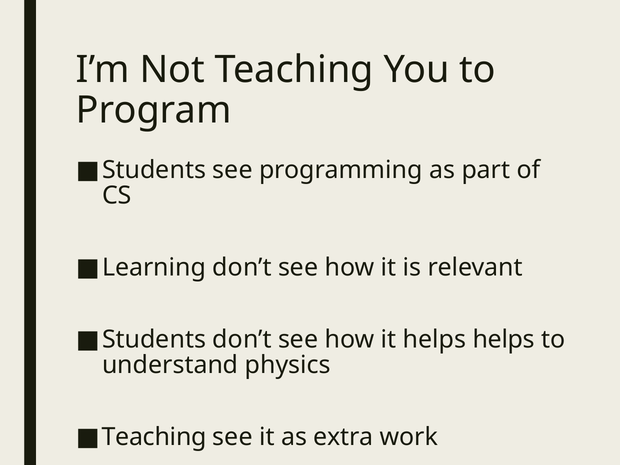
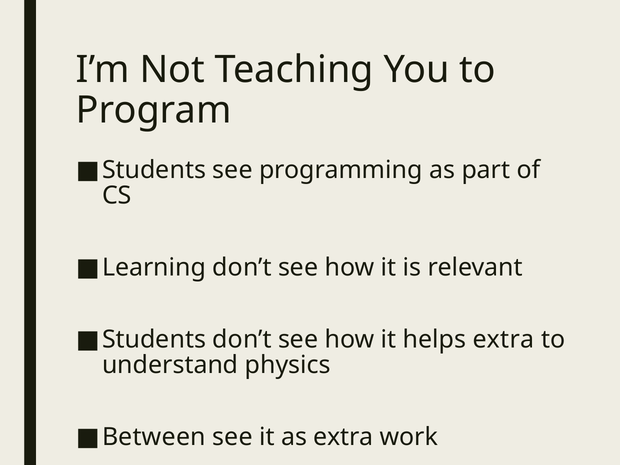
helps helps: helps -> extra
Teaching at (154, 437): Teaching -> Between
